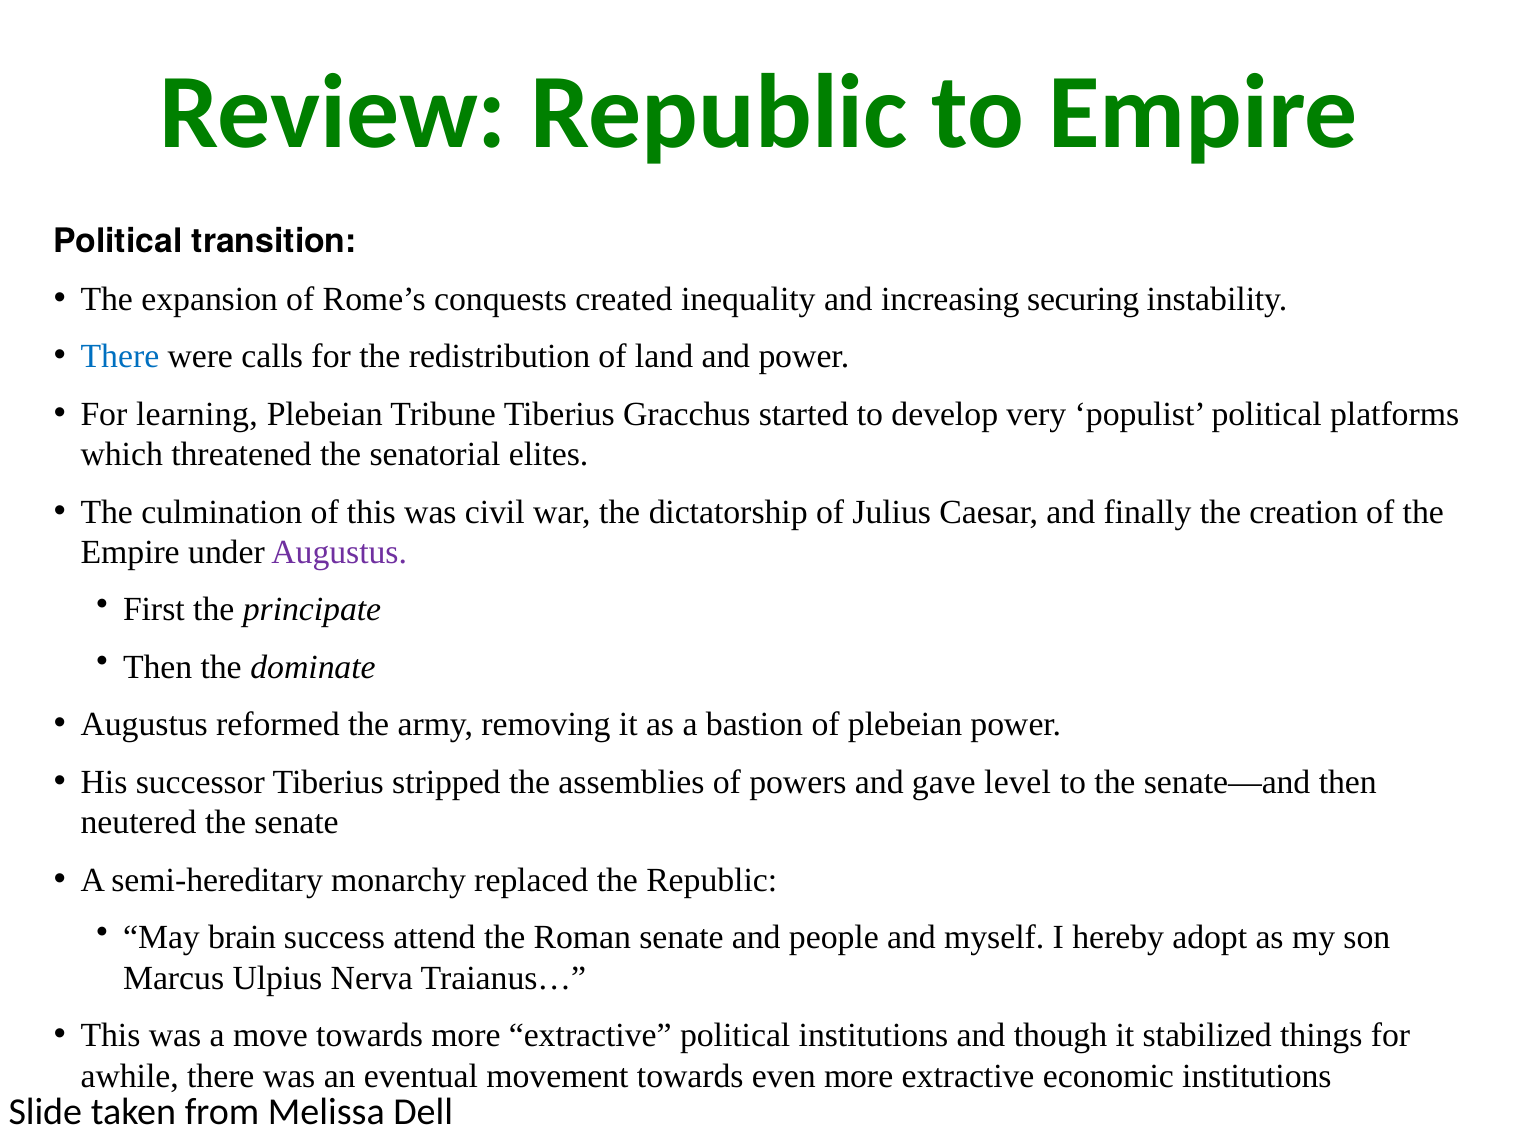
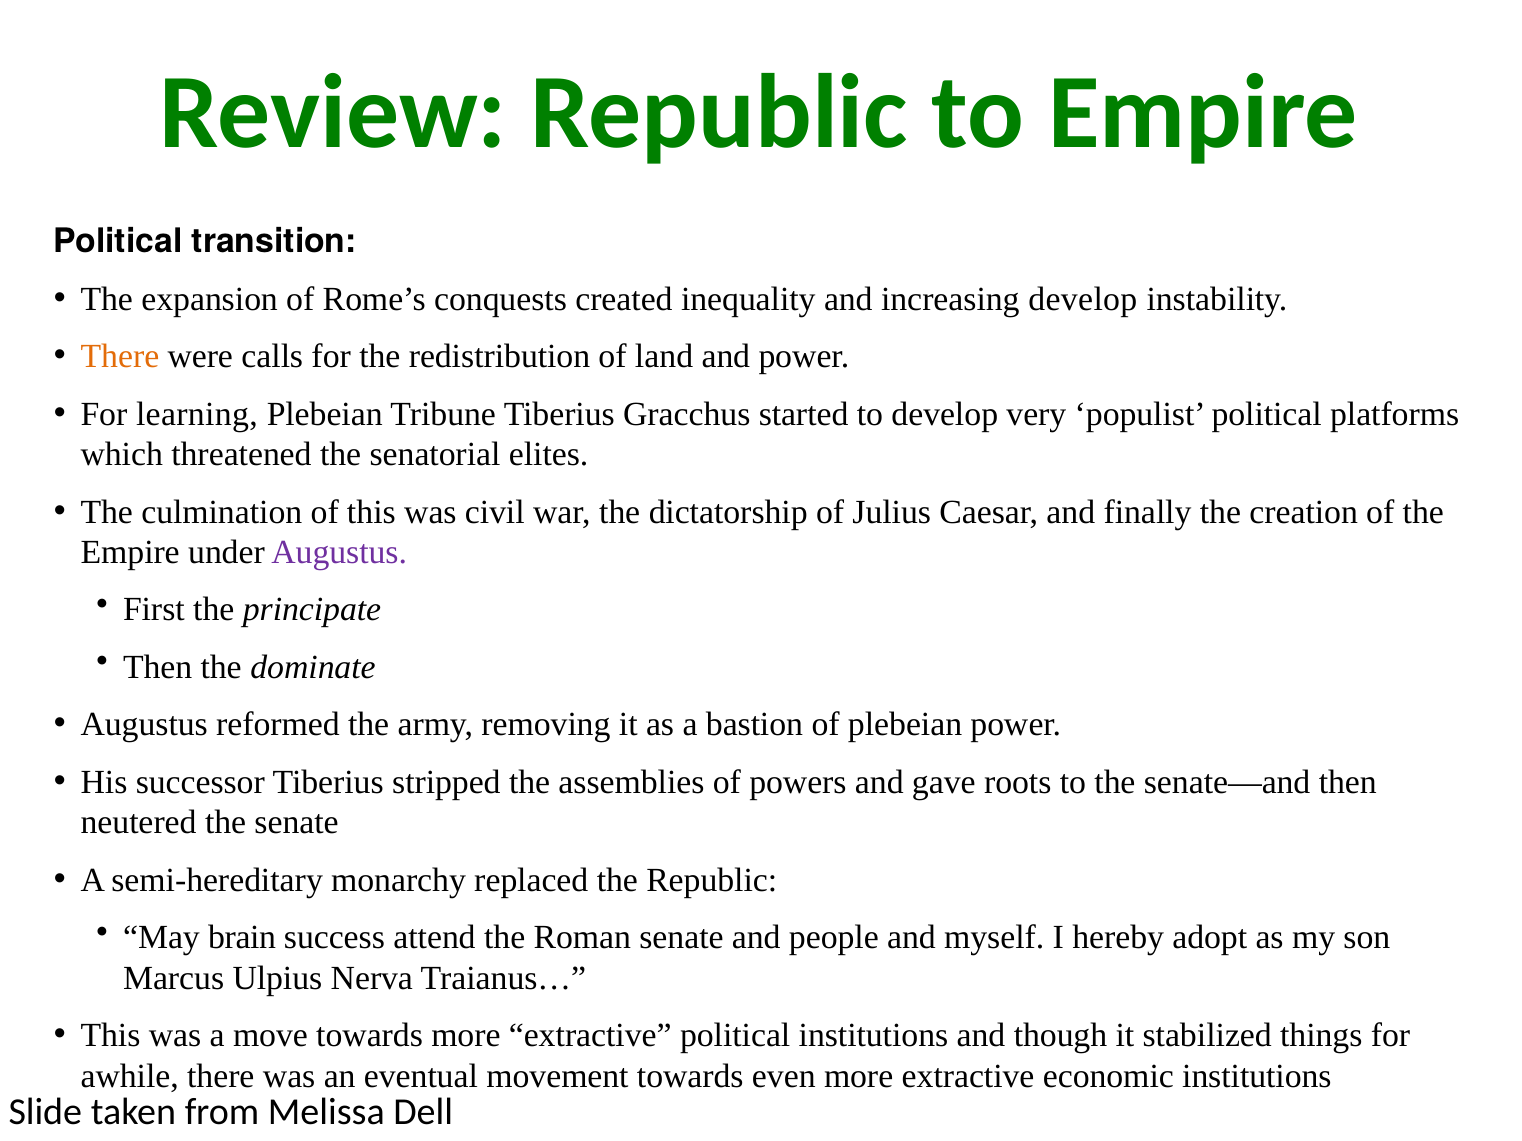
increasing securing: securing -> develop
There at (120, 357) colour: blue -> orange
level: level -> roots
